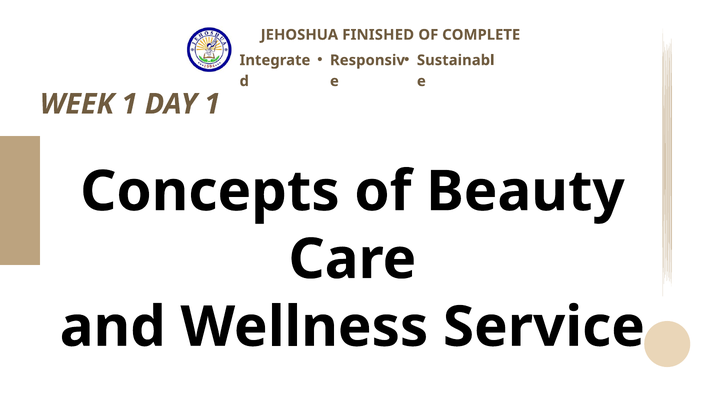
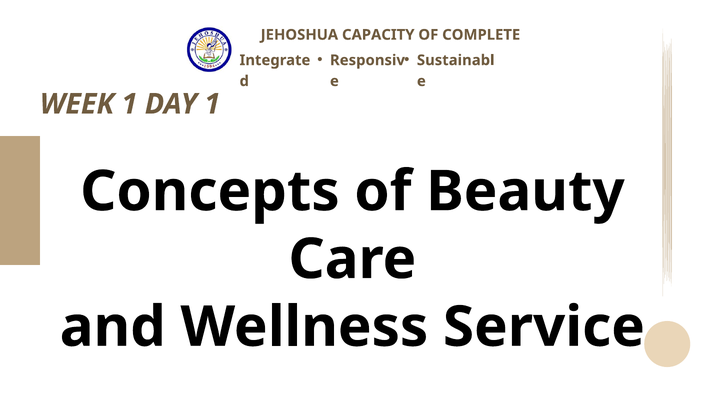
FINISHED: FINISHED -> CAPACITY
